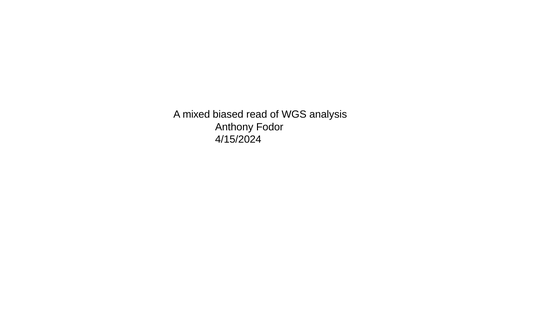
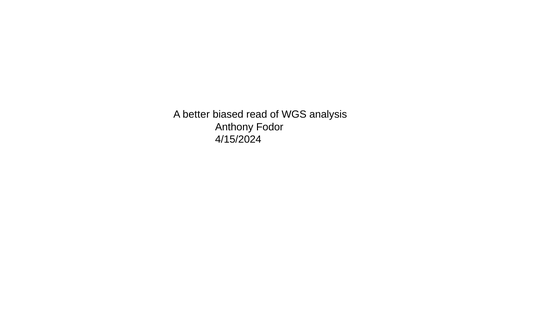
mixed: mixed -> better
